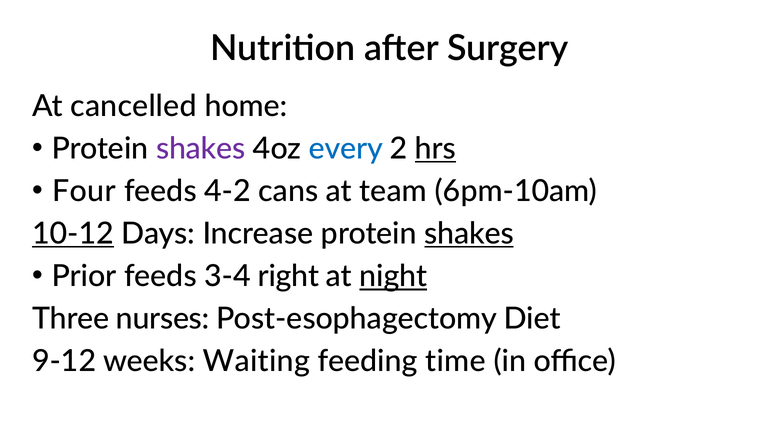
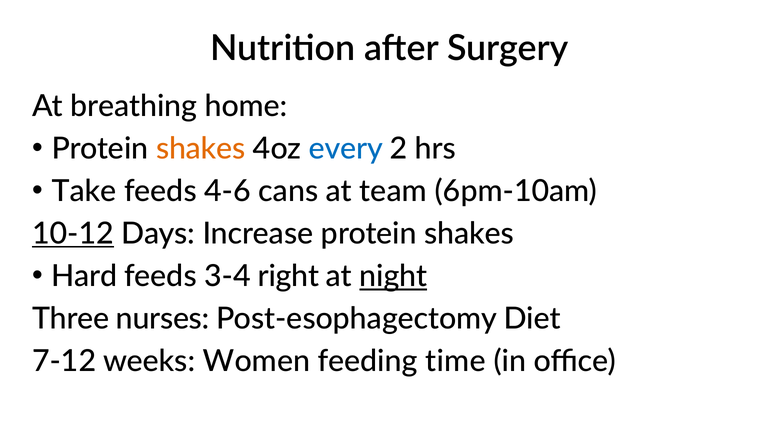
cancelled: cancelled -> breathing
shakes at (201, 149) colour: purple -> orange
hrs underline: present -> none
Four: Four -> Take
4-2: 4-2 -> 4-6
shakes at (469, 234) underline: present -> none
Prior: Prior -> Hard
9-12: 9-12 -> 7-12
Waiting: Waiting -> Women
